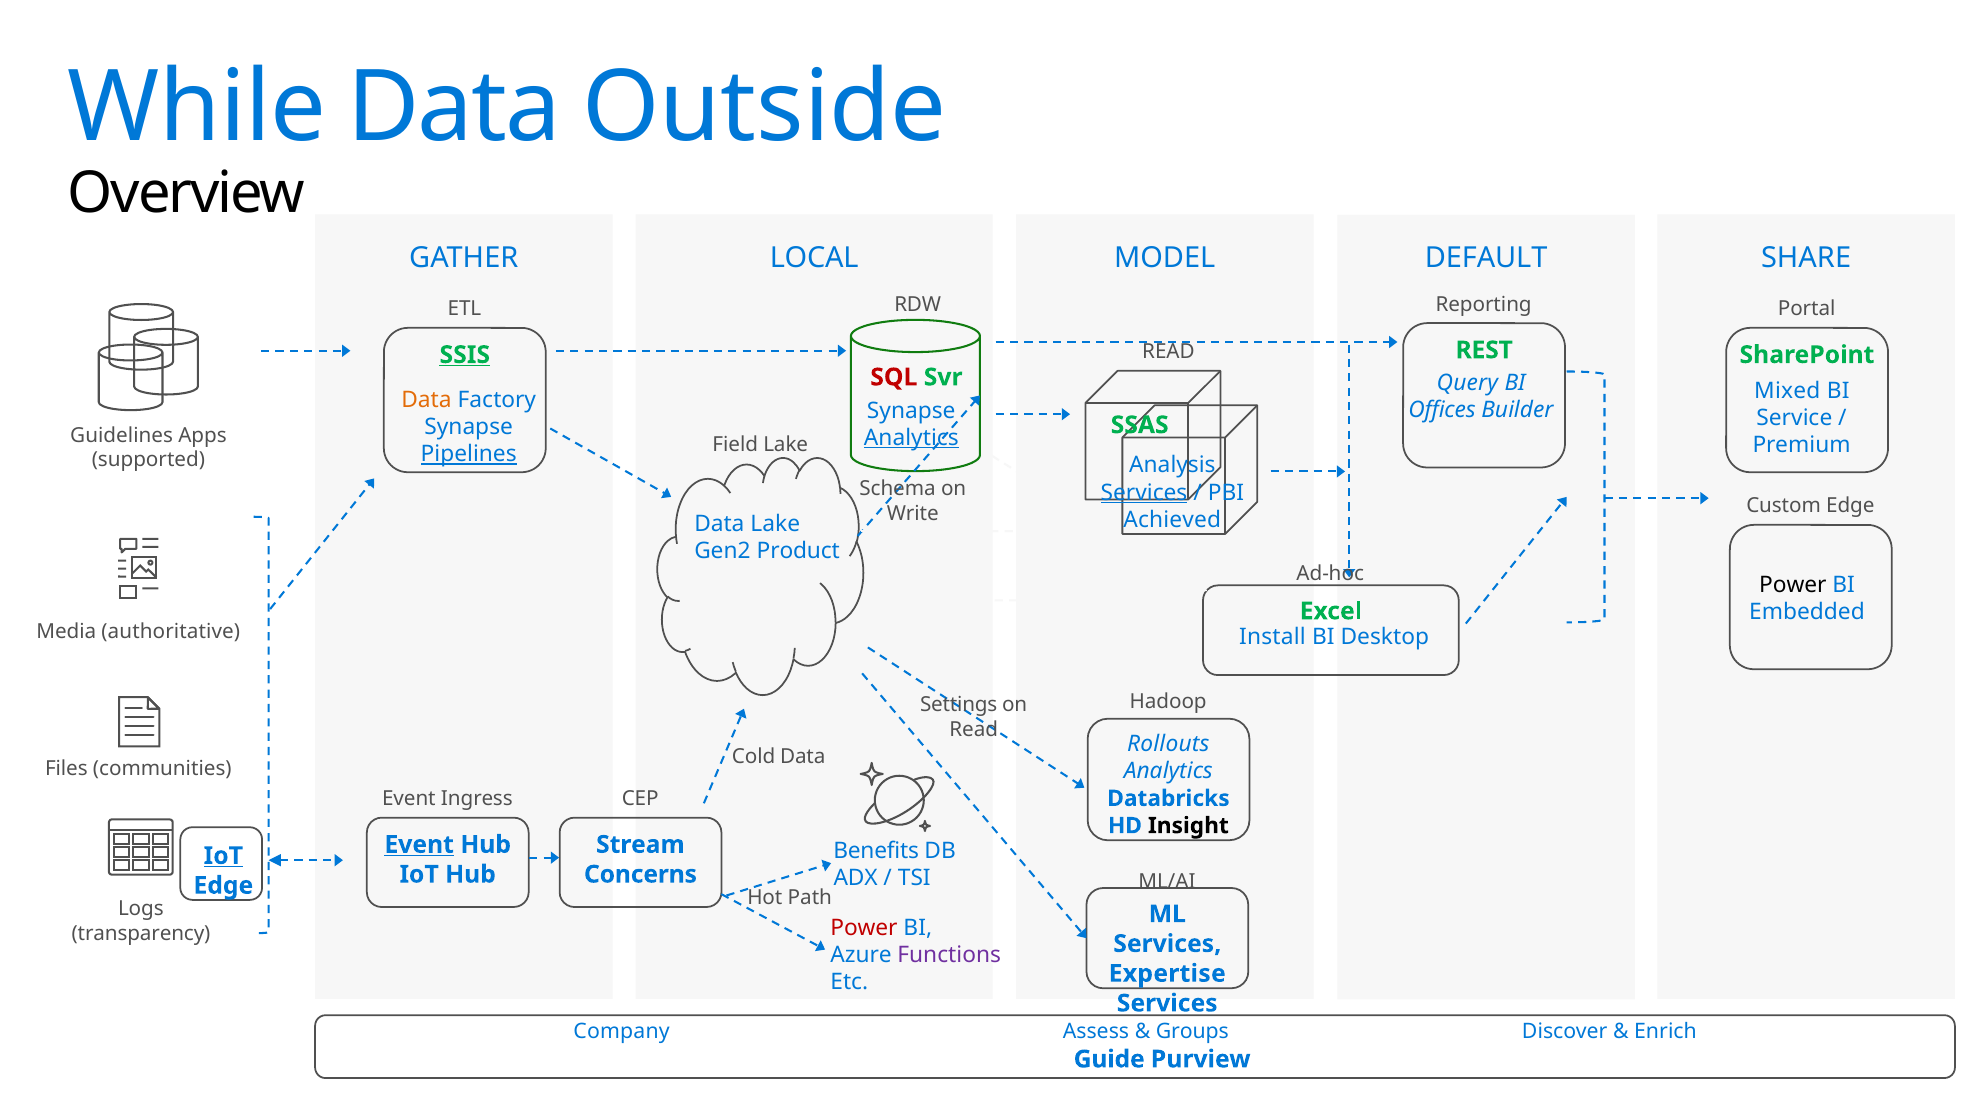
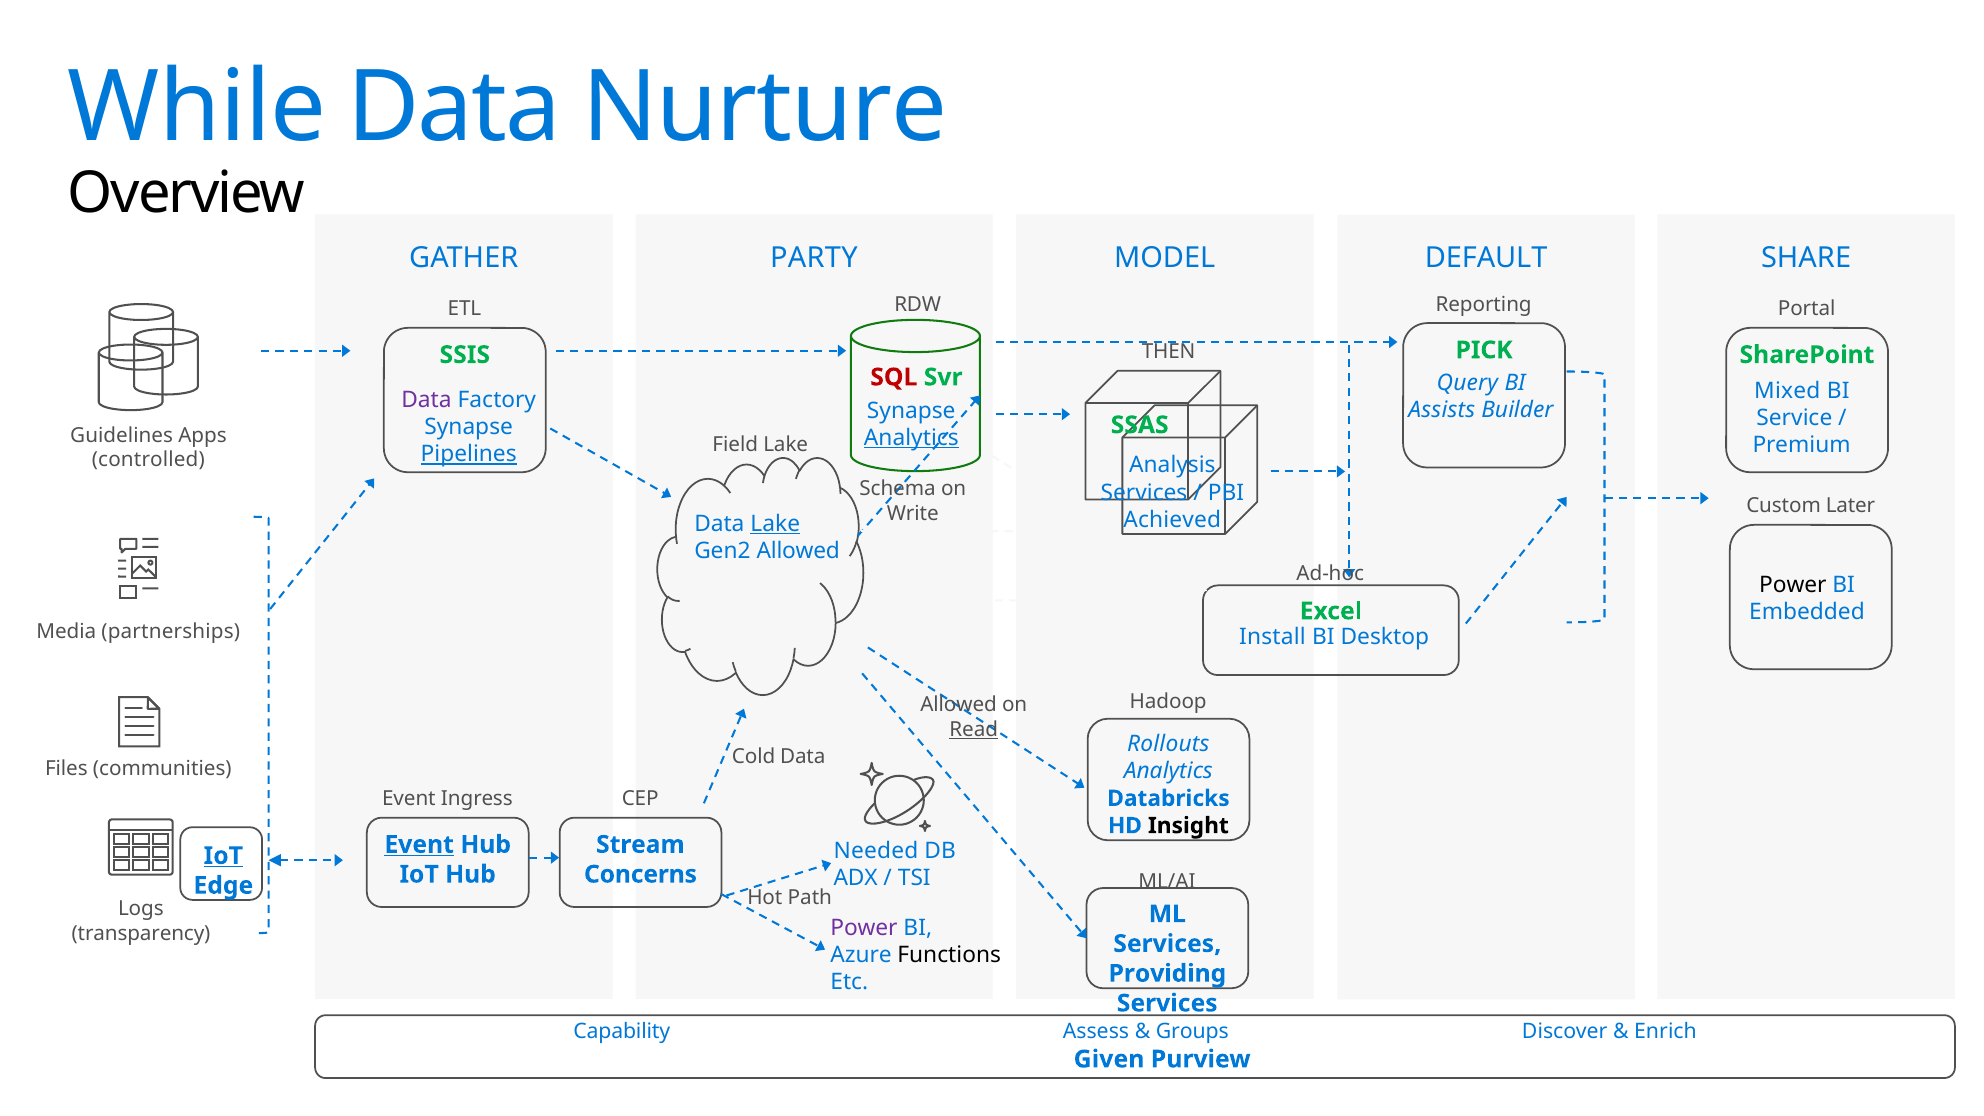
Outside: Outside -> Nurture
LOCAL: LOCAL -> PARTY
READ at (1168, 352): READ -> THEN
REST: REST -> PICK
SSIS underline: present -> none
Data at (426, 400) colour: orange -> purple
Offices: Offices -> Assists
supported: supported -> controlled
Services at (1144, 493) underline: present -> none
Custom Edge: Edge -> Later
Lake at (775, 524) underline: none -> present
Gen2 Product: Product -> Allowed
authoritative: authoritative -> partnerships
Settings at (959, 704): Settings -> Allowed
Read at (974, 729) underline: none -> present
Benefits: Benefits -> Needed
Power at (864, 928) colour: red -> purple
Functions colour: purple -> black
Expertise: Expertise -> Providing
Company: Company -> Capability
Guide: Guide -> Given
